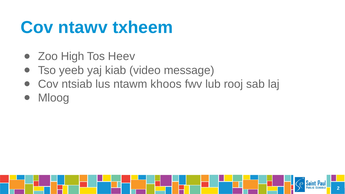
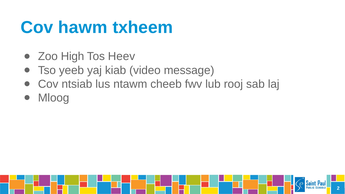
ntawv: ntawv -> hawm
khoos: khoos -> cheeb
